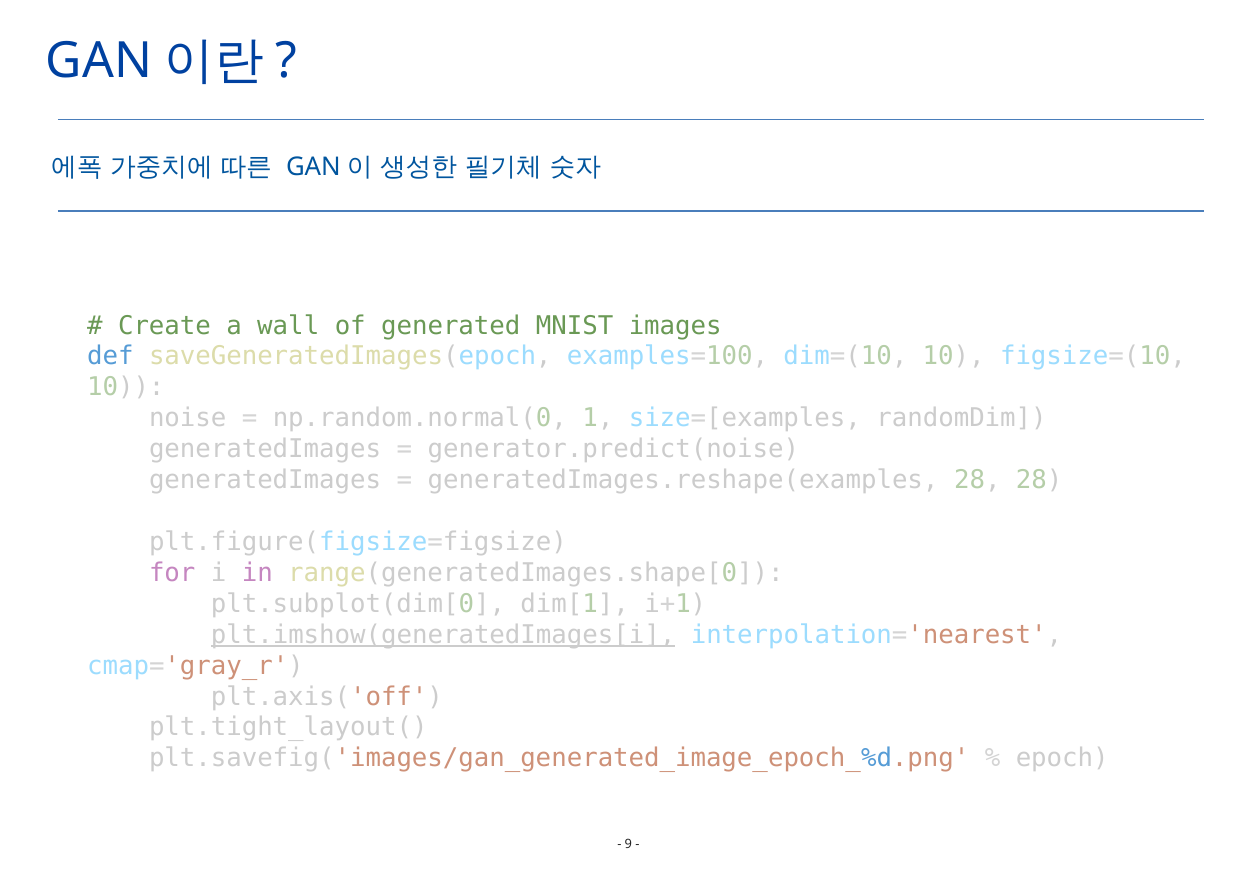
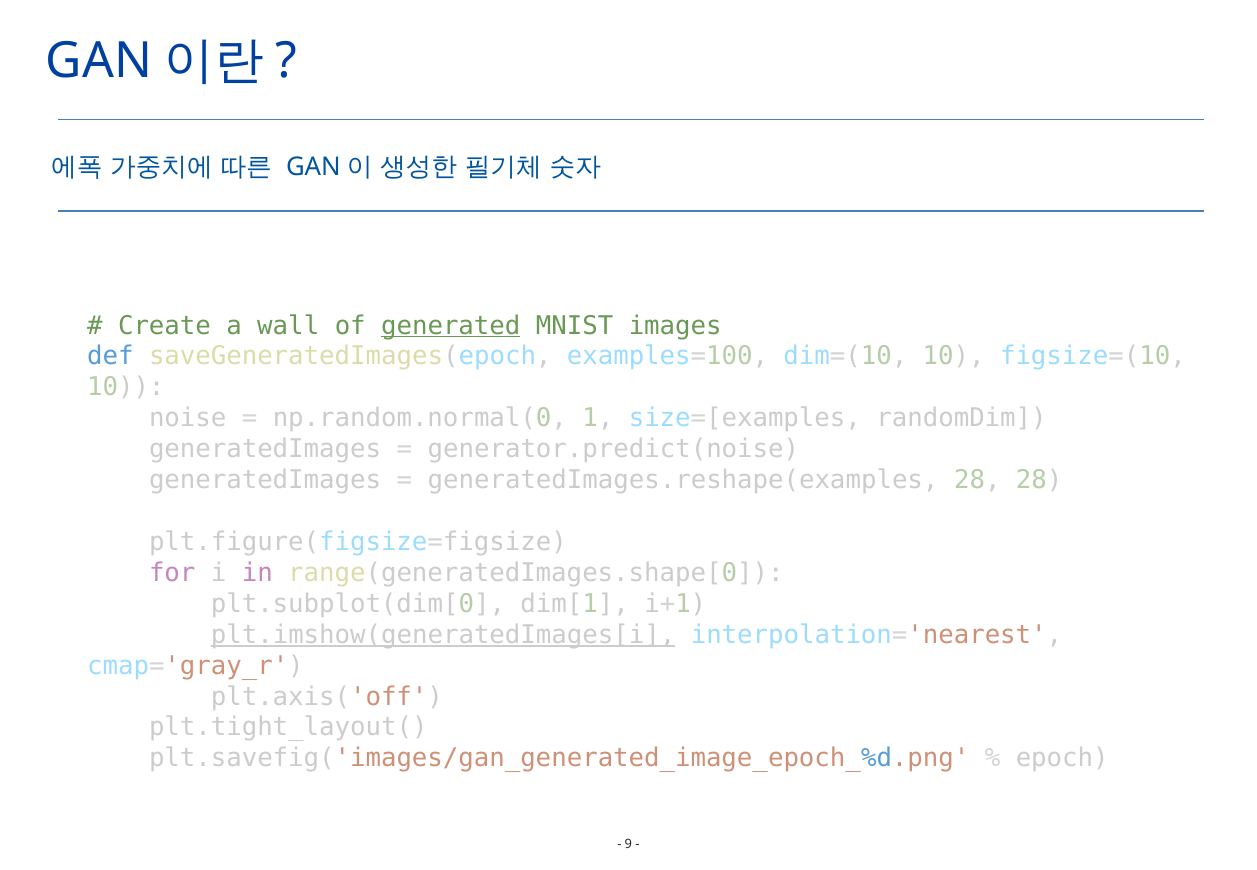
generated underline: none -> present
